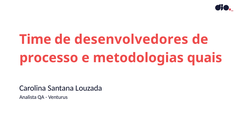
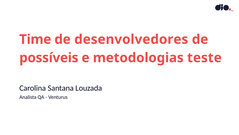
processo: processo -> possíveis
quais: quais -> teste
